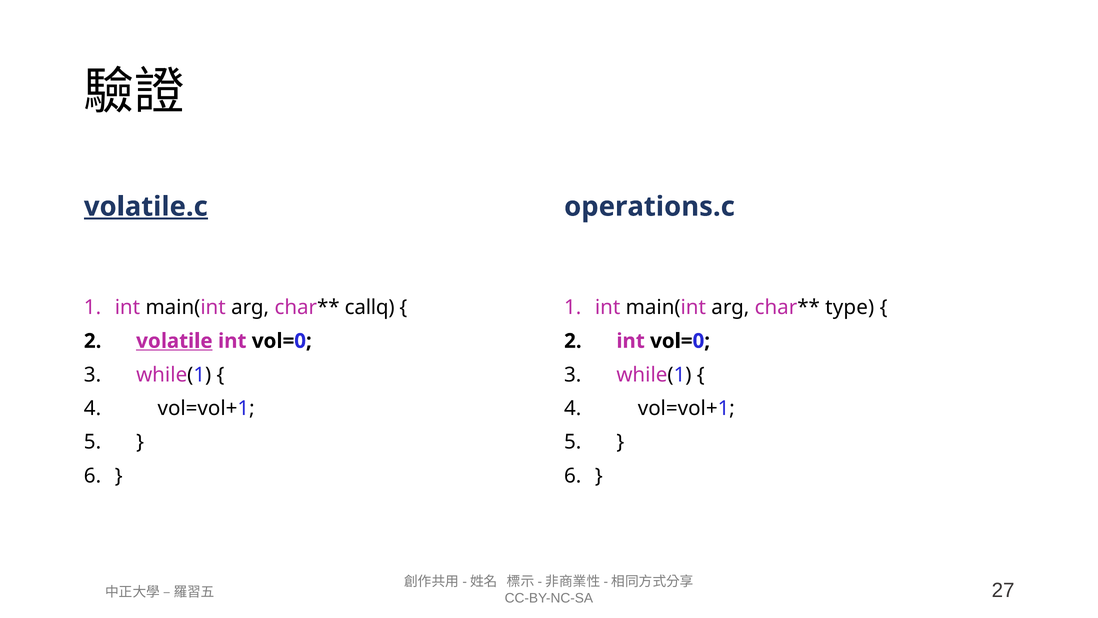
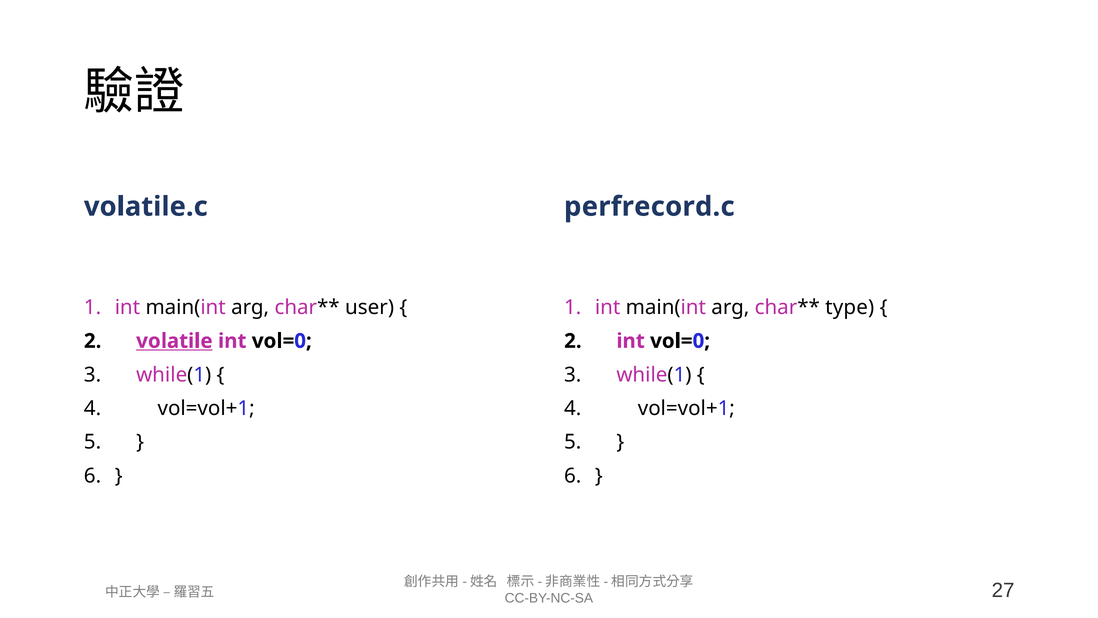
volatile.c underline: present -> none
operations.c: operations.c -> perfrecord.c
callq: callq -> user
